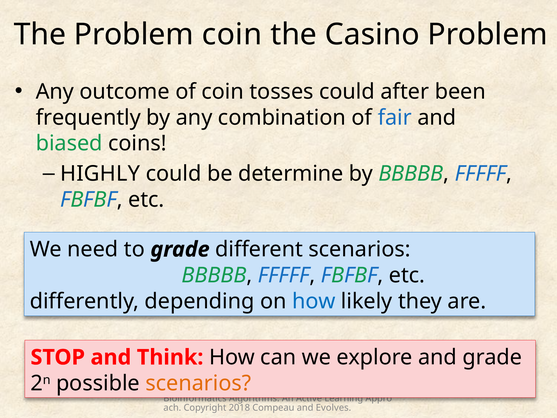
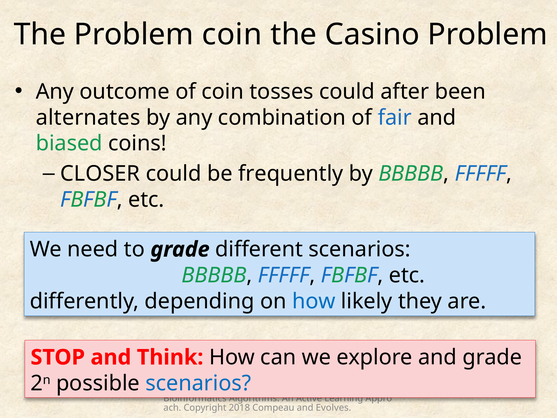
frequently: frequently -> alternates
HIGHLY: HIGHLY -> CLOSER
determine: determine -> frequently
scenarios at (198, 383) colour: orange -> blue
